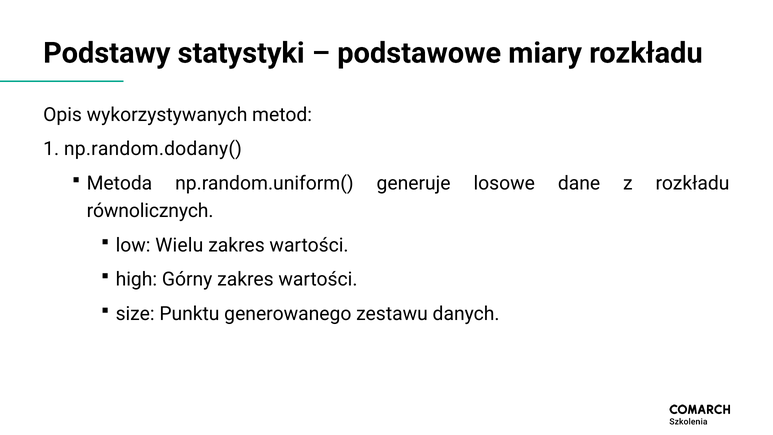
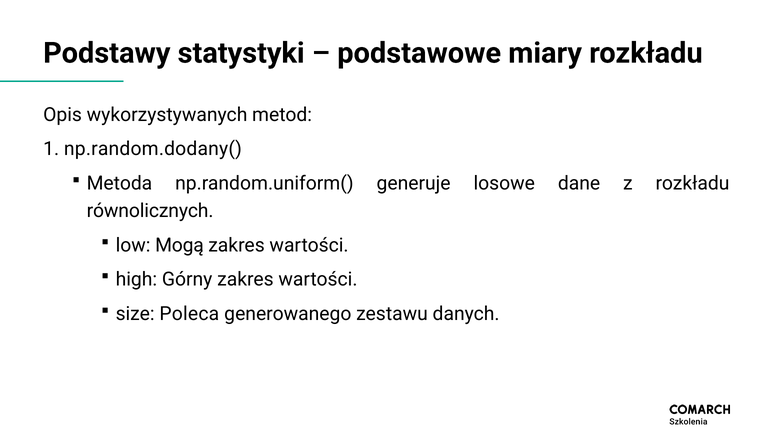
Wielu: Wielu -> Mogą
Punktu: Punktu -> Poleca
